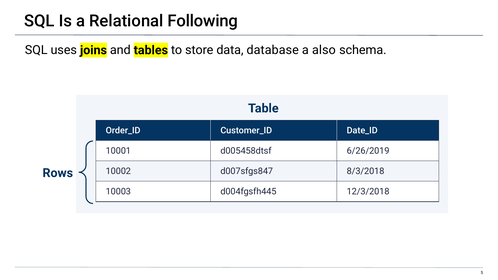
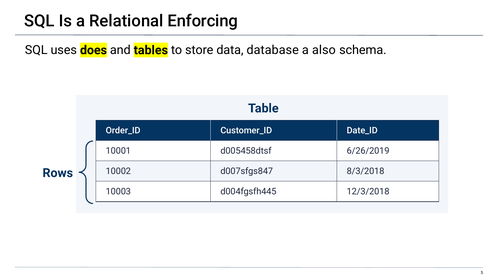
Following: Following -> Enforcing
joins: joins -> does
